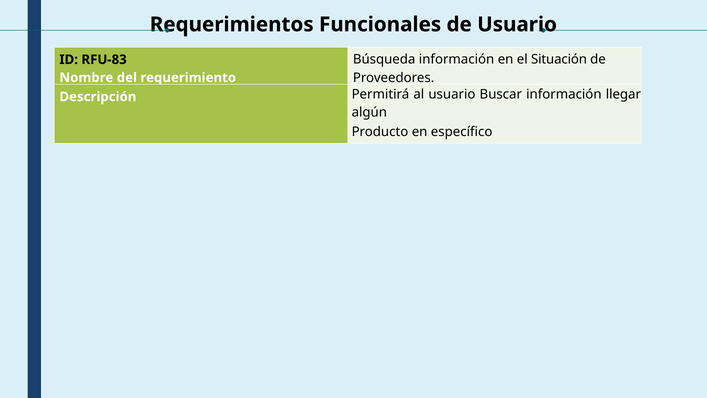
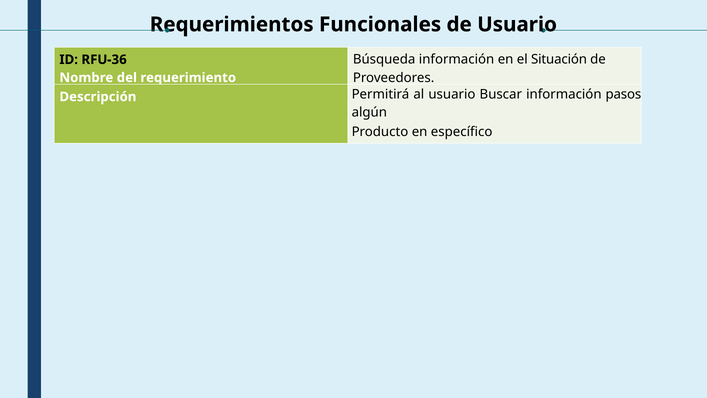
RFU-83: RFU-83 -> RFU-36
llegar: llegar -> pasos
